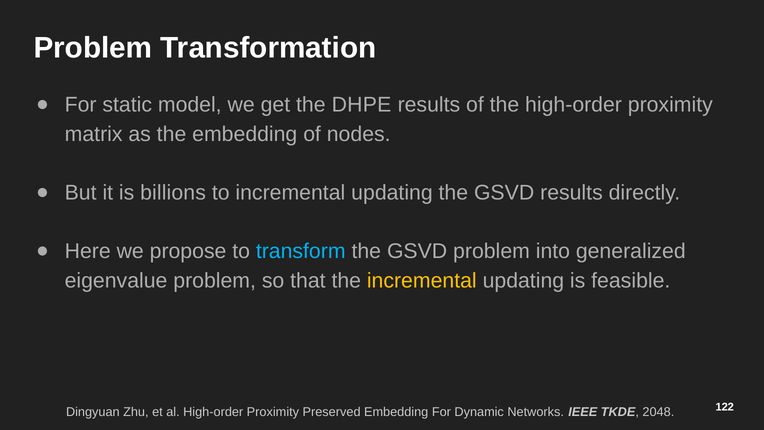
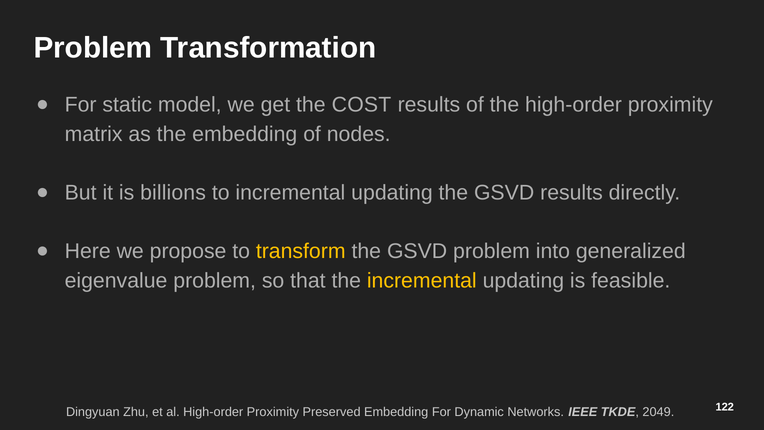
DHPE: DHPE -> COST
transform colour: light blue -> yellow
2048: 2048 -> 2049
